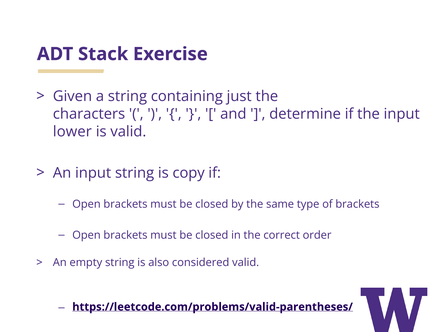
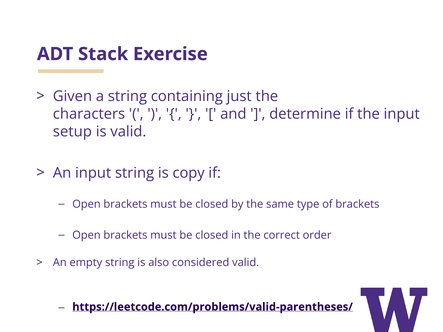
lower: lower -> setup
